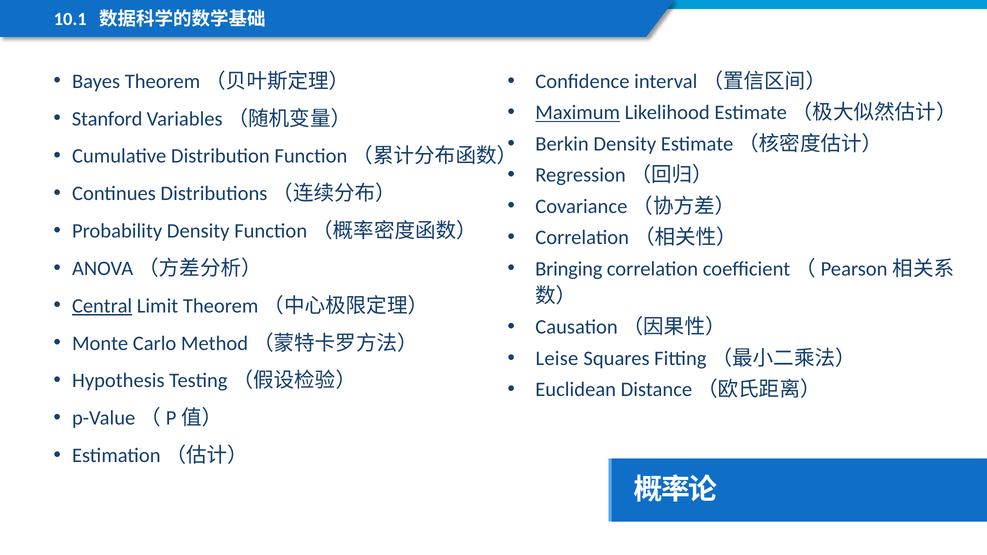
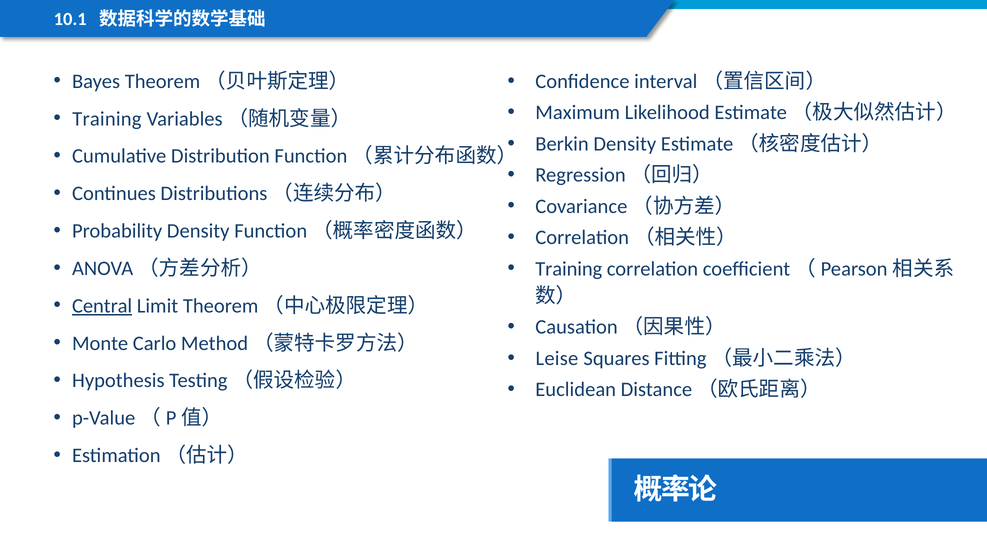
Maximum underline: present -> none
Stanford at (107, 119): Stanford -> Training
Bringing at (569, 269): Bringing -> Training
